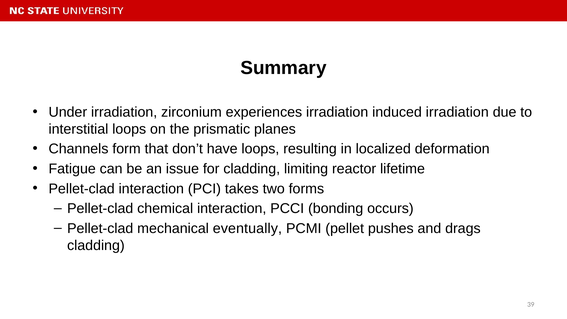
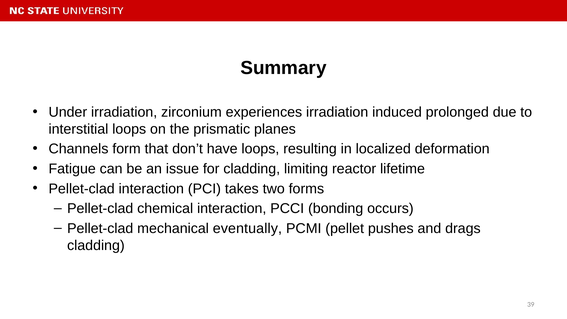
induced irradiation: irradiation -> prolonged
